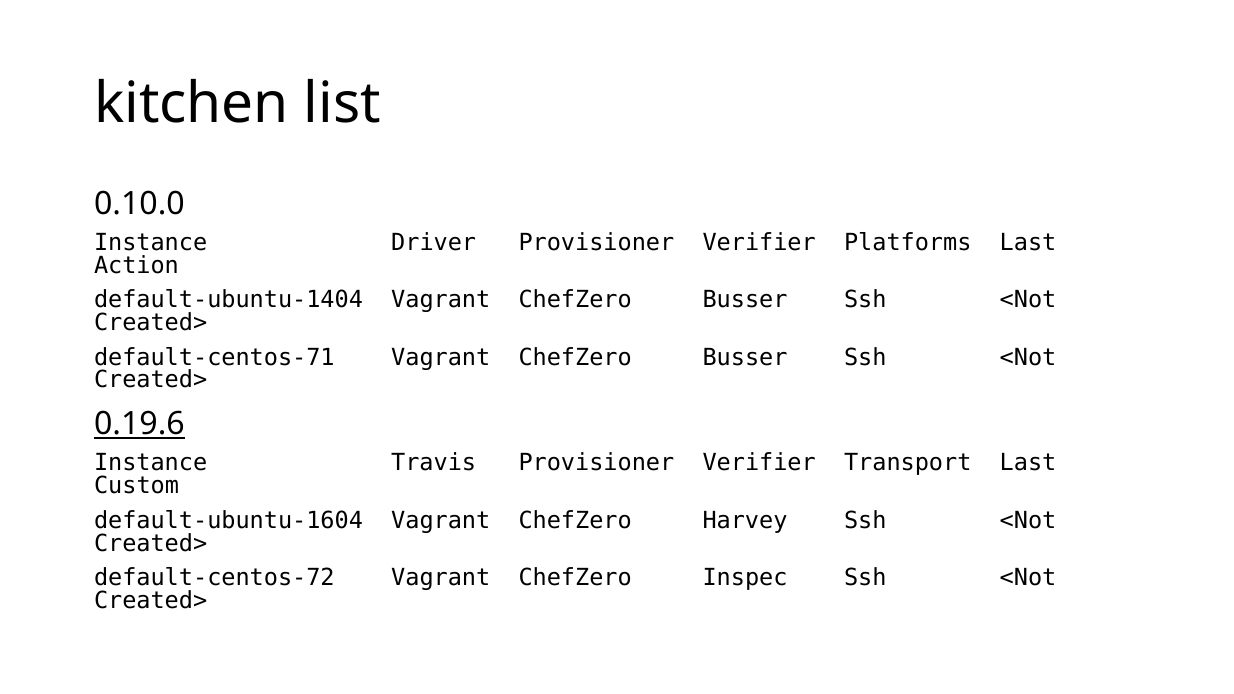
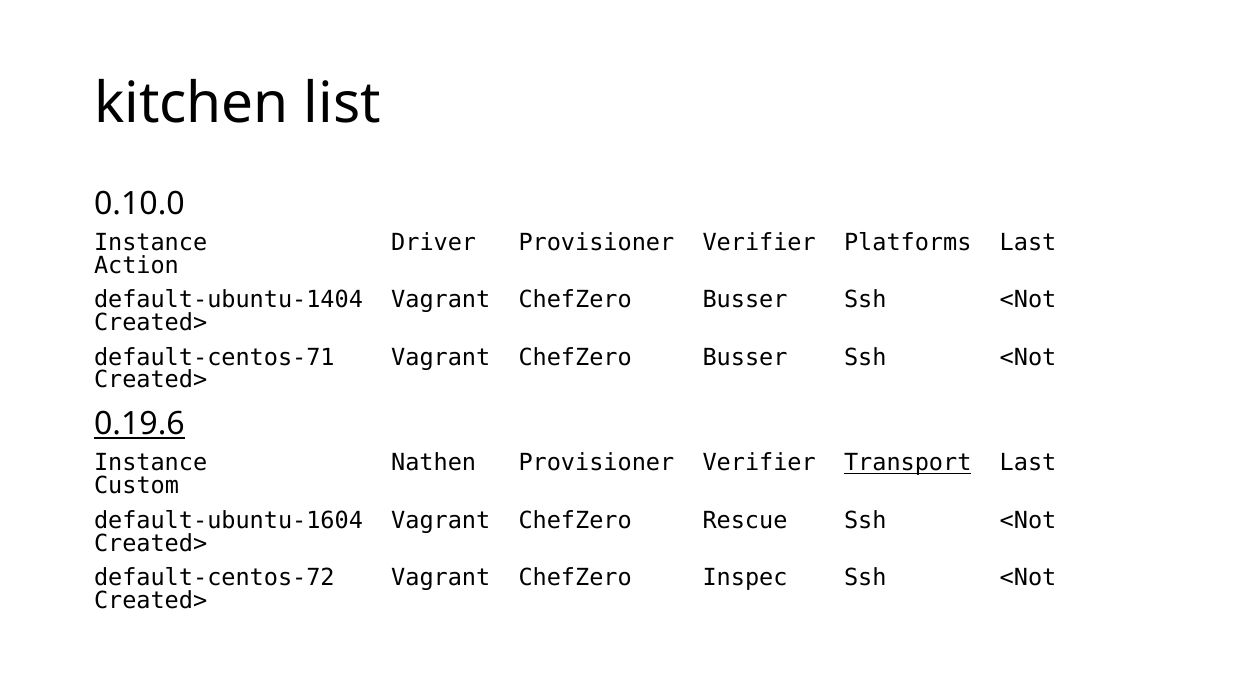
Travis: Travis -> Nathen
Transport underline: none -> present
Harvey: Harvey -> Rescue
